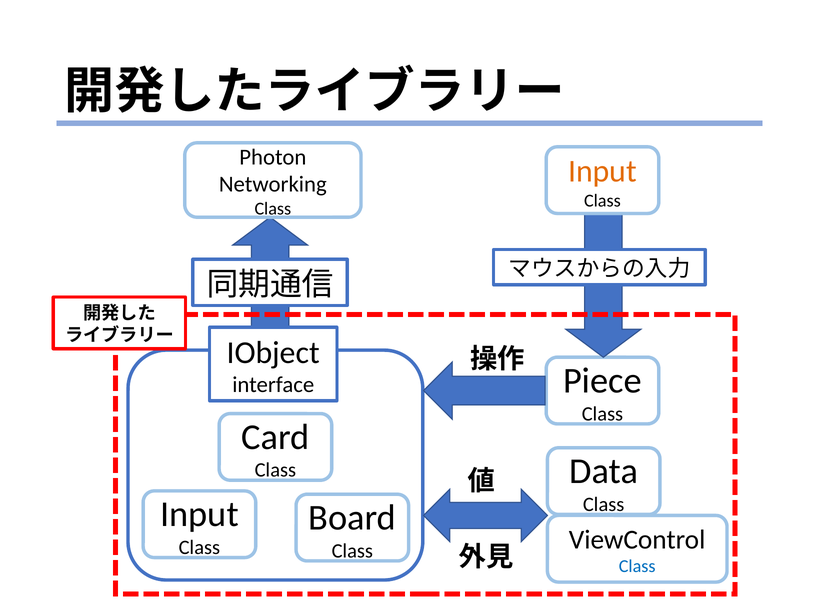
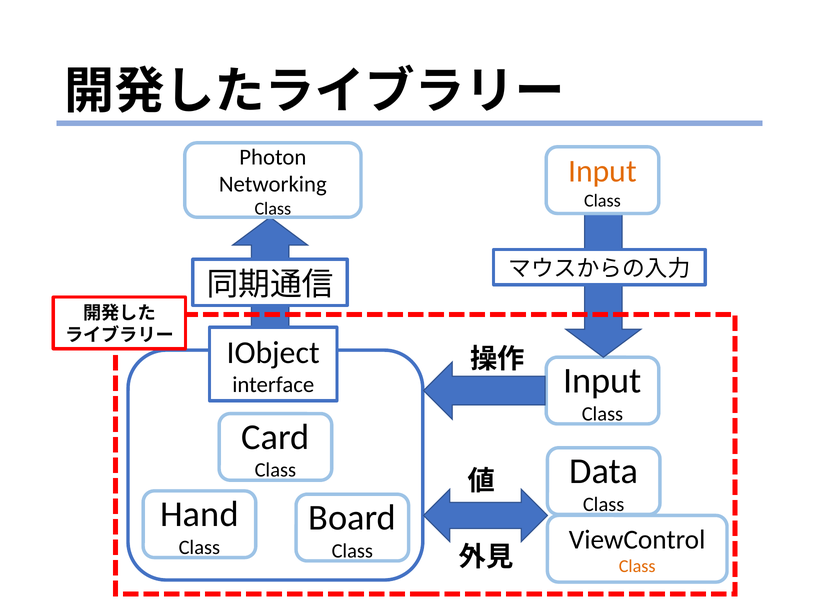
Piece at (602, 381): Piece -> Input
Input at (199, 515): Input -> Hand
Class at (637, 567) colour: blue -> orange
